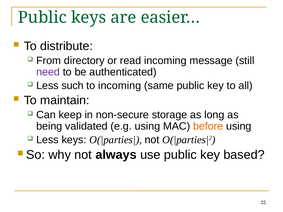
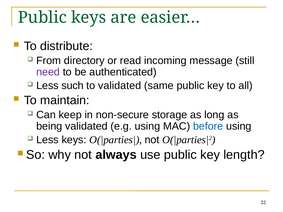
to incoming: incoming -> validated
before colour: orange -> blue
based: based -> length
